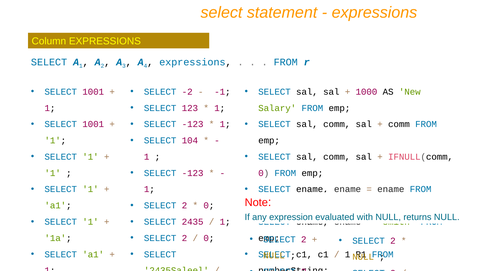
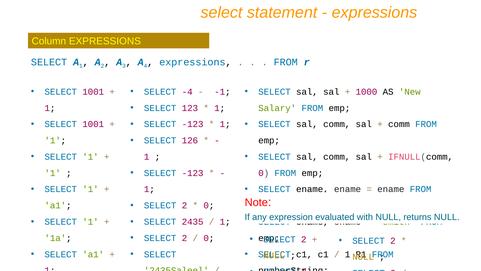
-2: -2 -> -4
104: 104 -> 126
